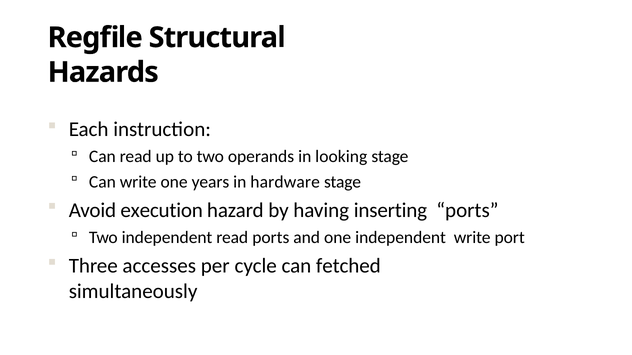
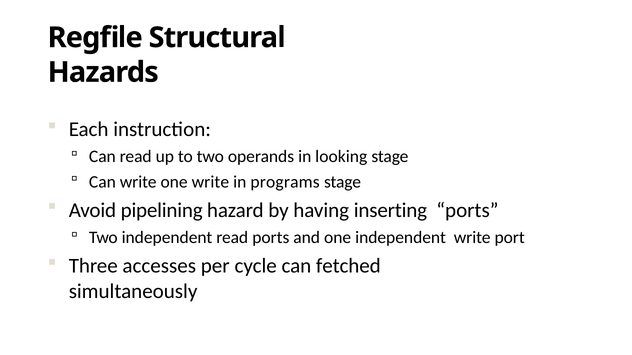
one years: years -> write
hardware: hardware -> programs
execution: execution -> pipelining
